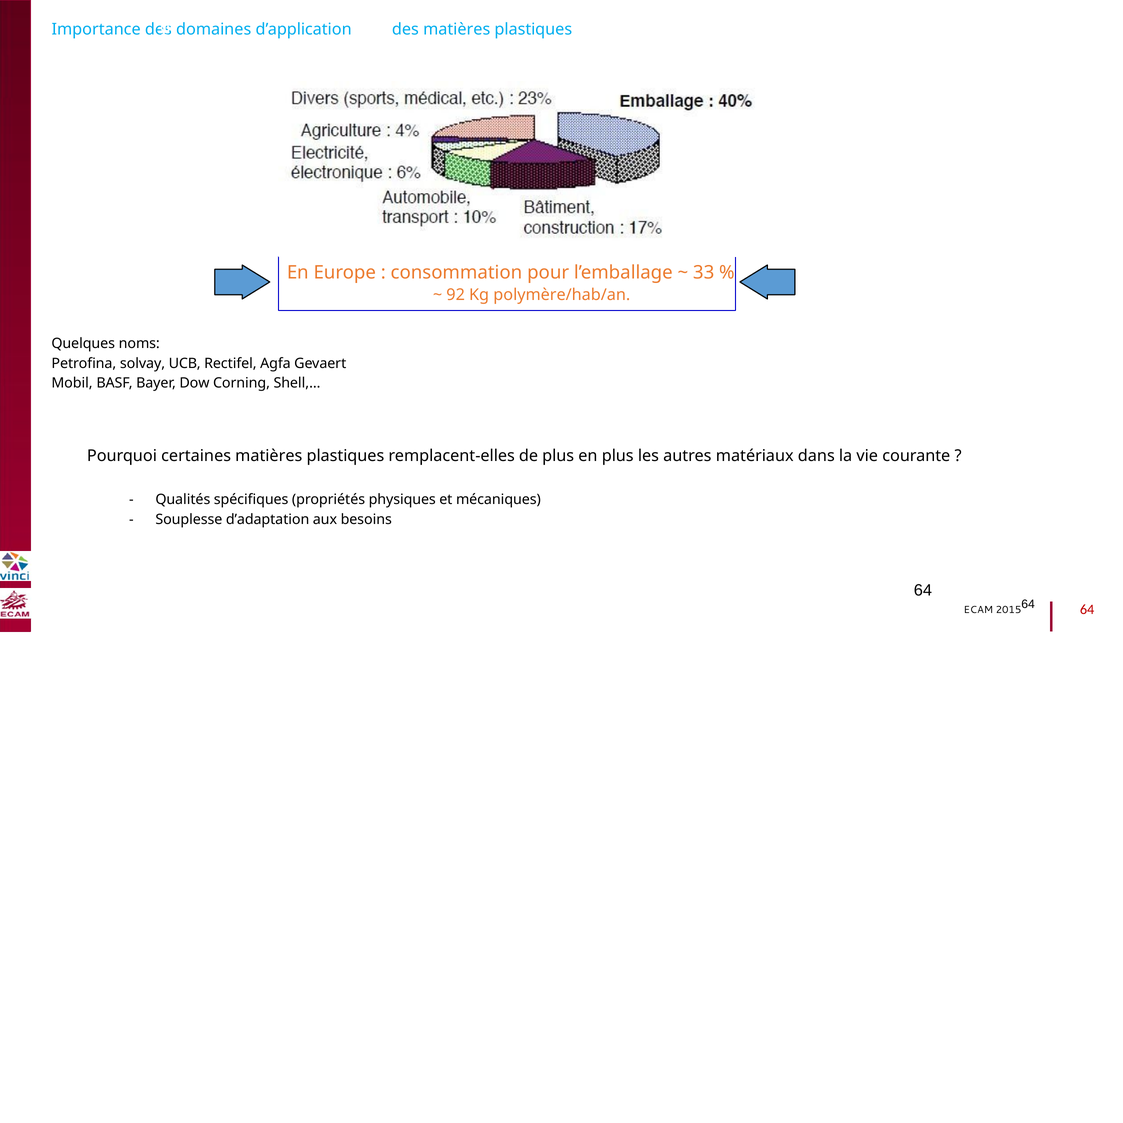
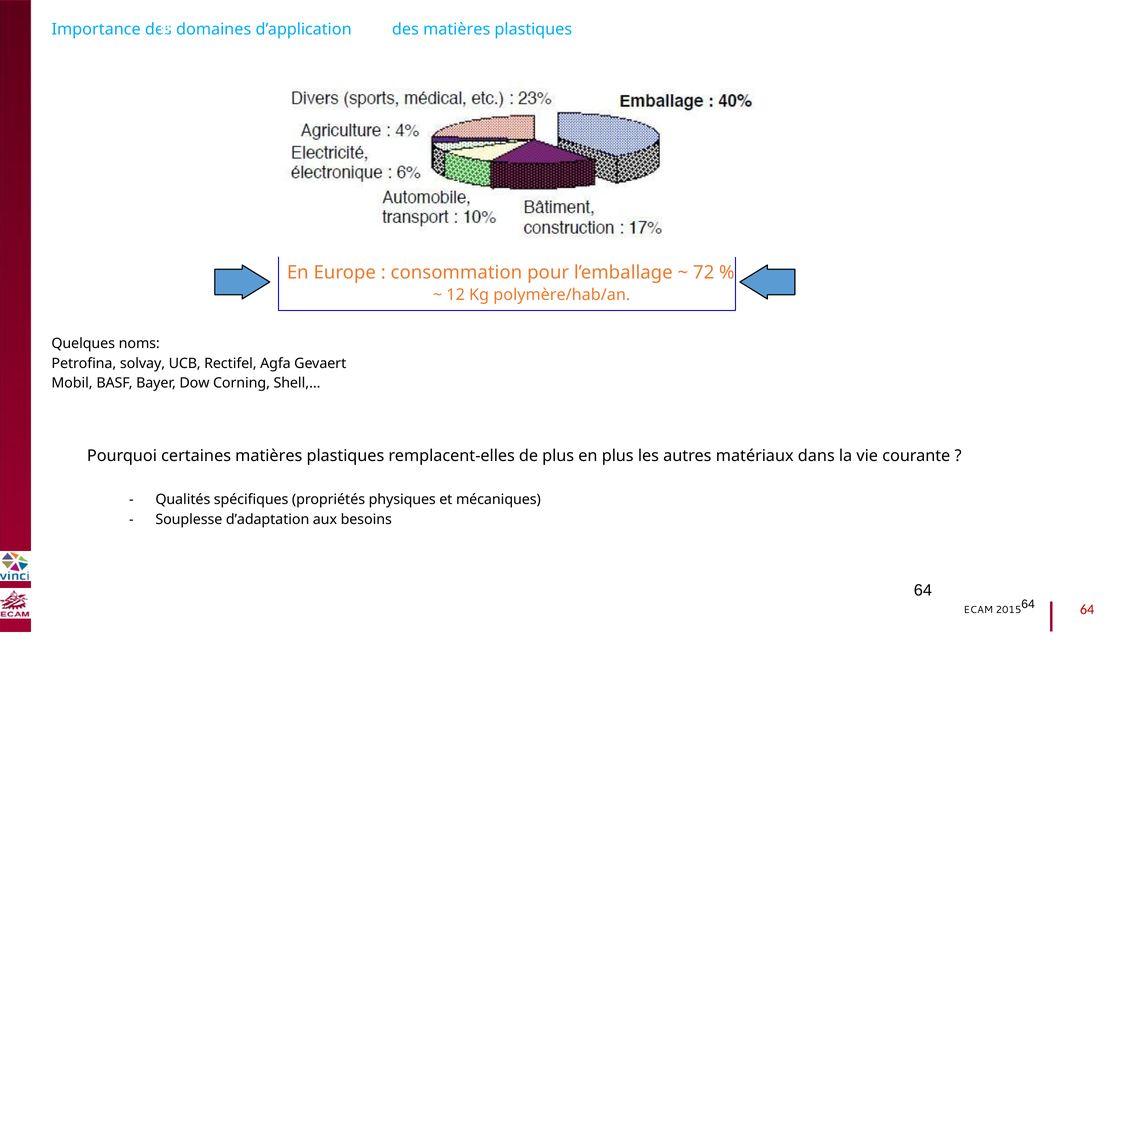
33: 33 -> 72
92: 92 -> 12
